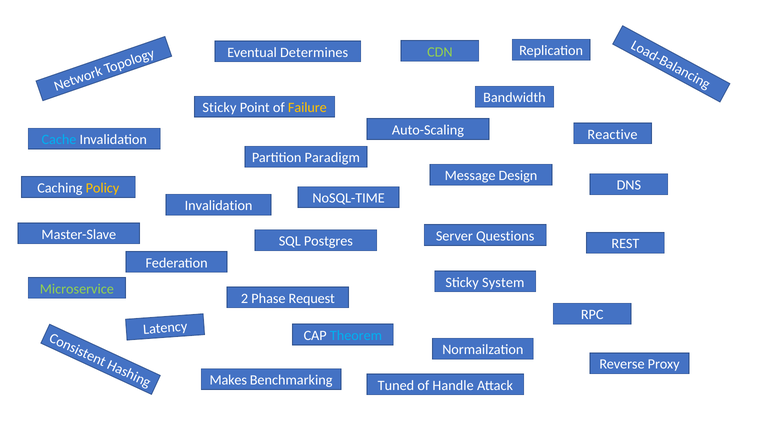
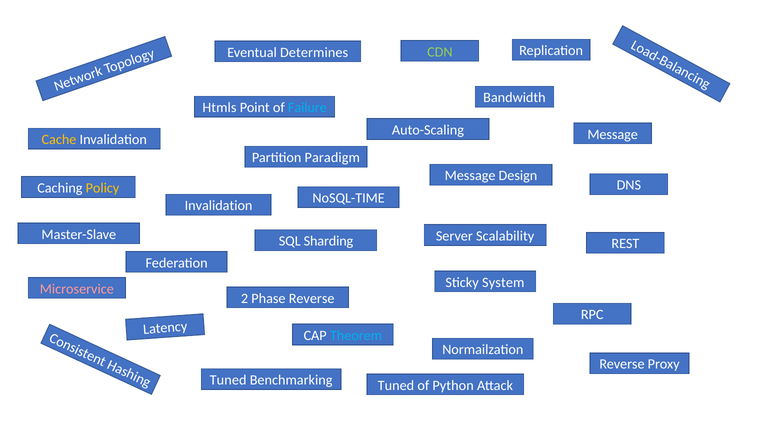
Sticky at (219, 108): Sticky -> Htmls
Failure colour: yellow -> light blue
Reactive at (613, 135): Reactive -> Message
Cache colour: light blue -> yellow
Questions: Questions -> Scalability
Postgres: Postgres -> Sharding
Microservice colour: light green -> pink
Phase Request: Request -> Reverse
Makes at (228, 380): Makes -> Tuned
Handle: Handle -> Python
